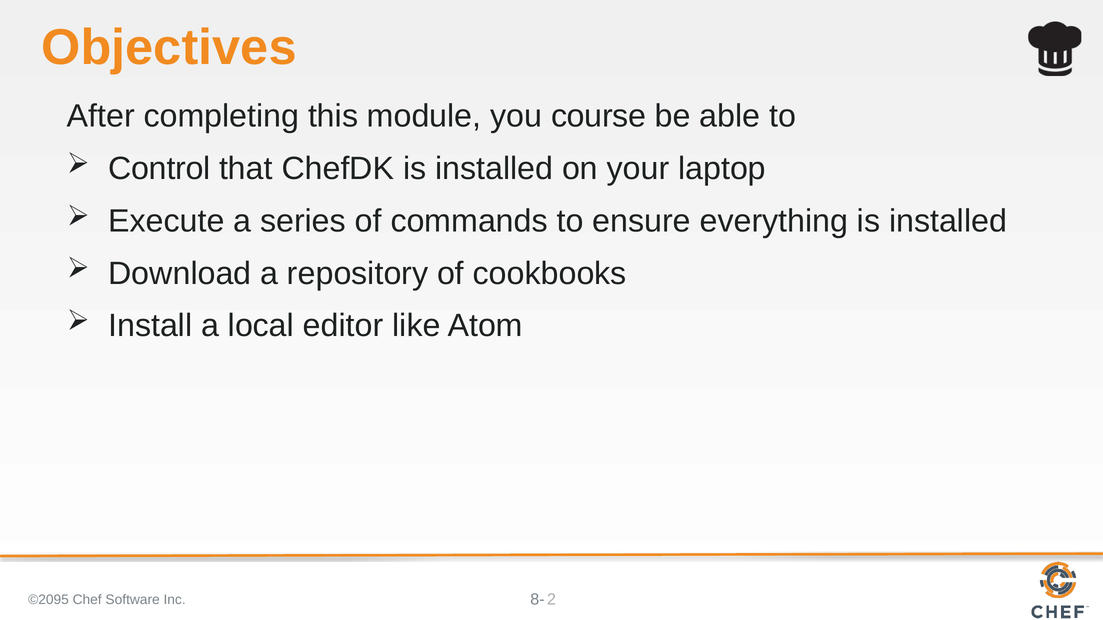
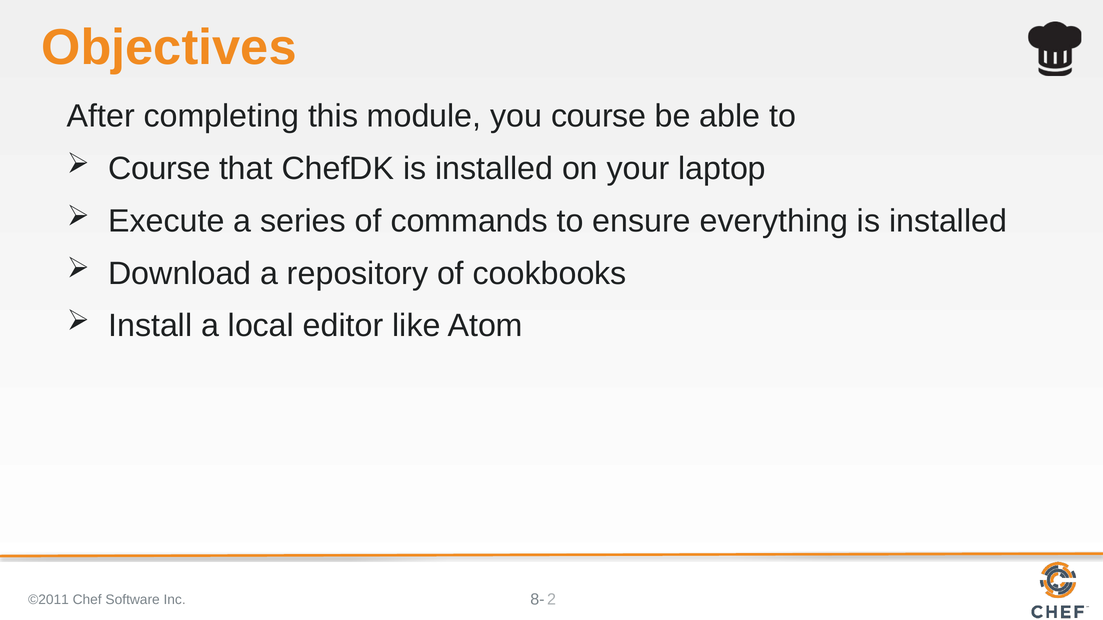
Control at (159, 169): Control -> Course
©2095: ©2095 -> ©2011
